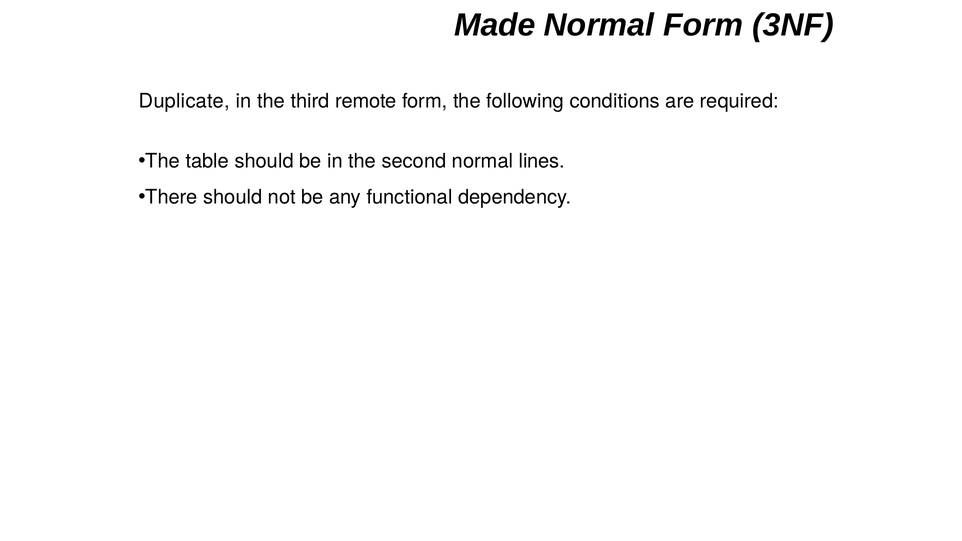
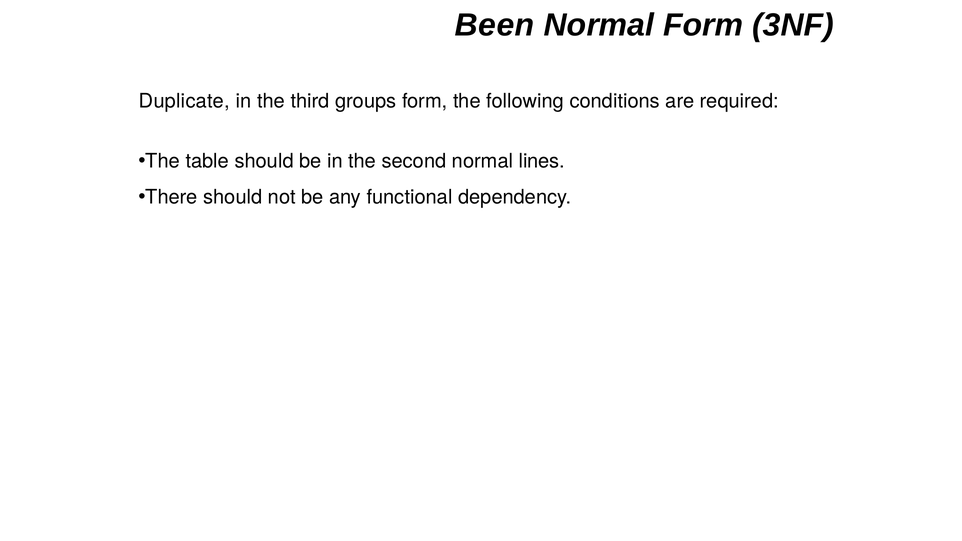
Made: Made -> Been
remote: remote -> groups
